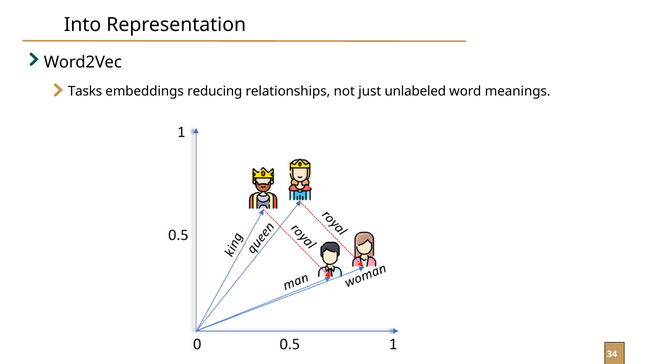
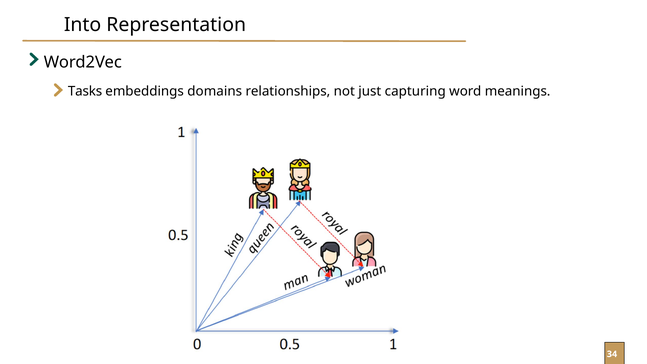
reducing: reducing -> domains
unlabeled: unlabeled -> capturing
